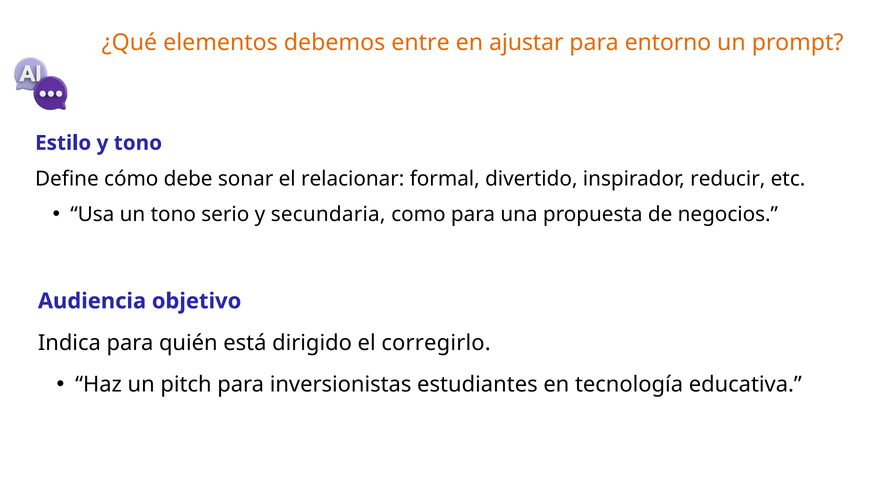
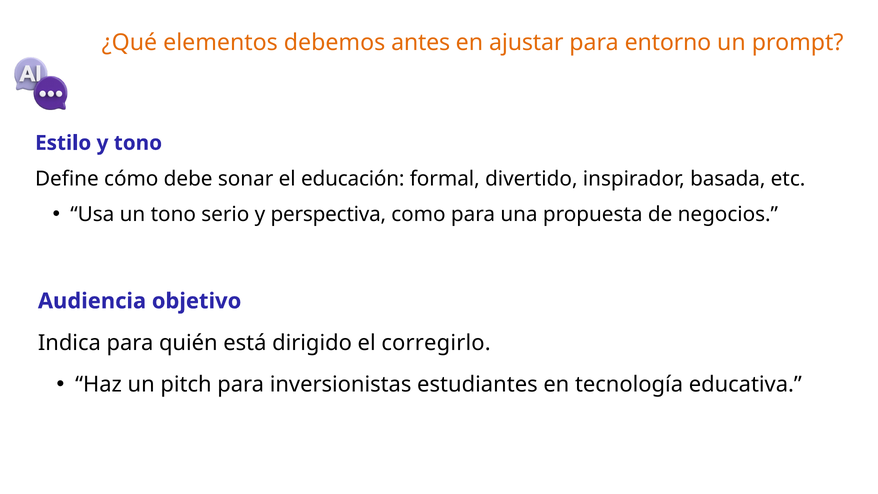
entre: entre -> antes
relacionar: relacionar -> educación
reducir: reducir -> basada
secundaria: secundaria -> perspectiva
